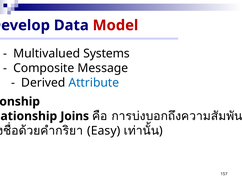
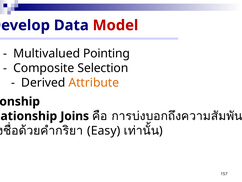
Systems: Systems -> Pointing
Message: Message -> Selection
Attribute colour: blue -> orange
